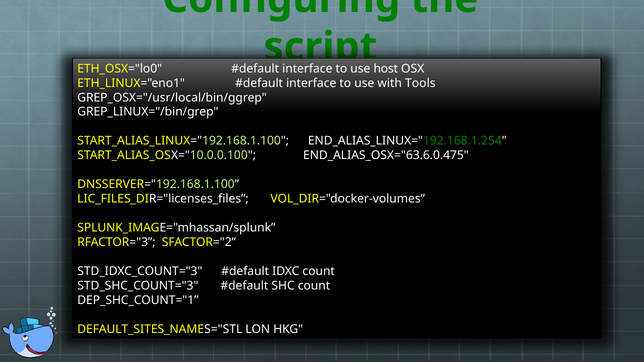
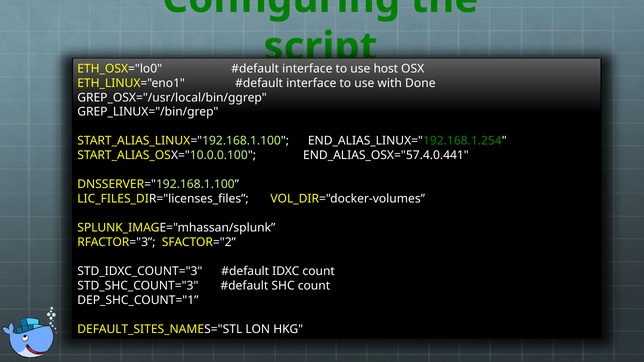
Tools: Tools -> Done
END_ALIAS_OSX="63.6.0.475: END_ALIAS_OSX="63.6.0.475 -> END_ALIAS_OSX="57.4.0.441
